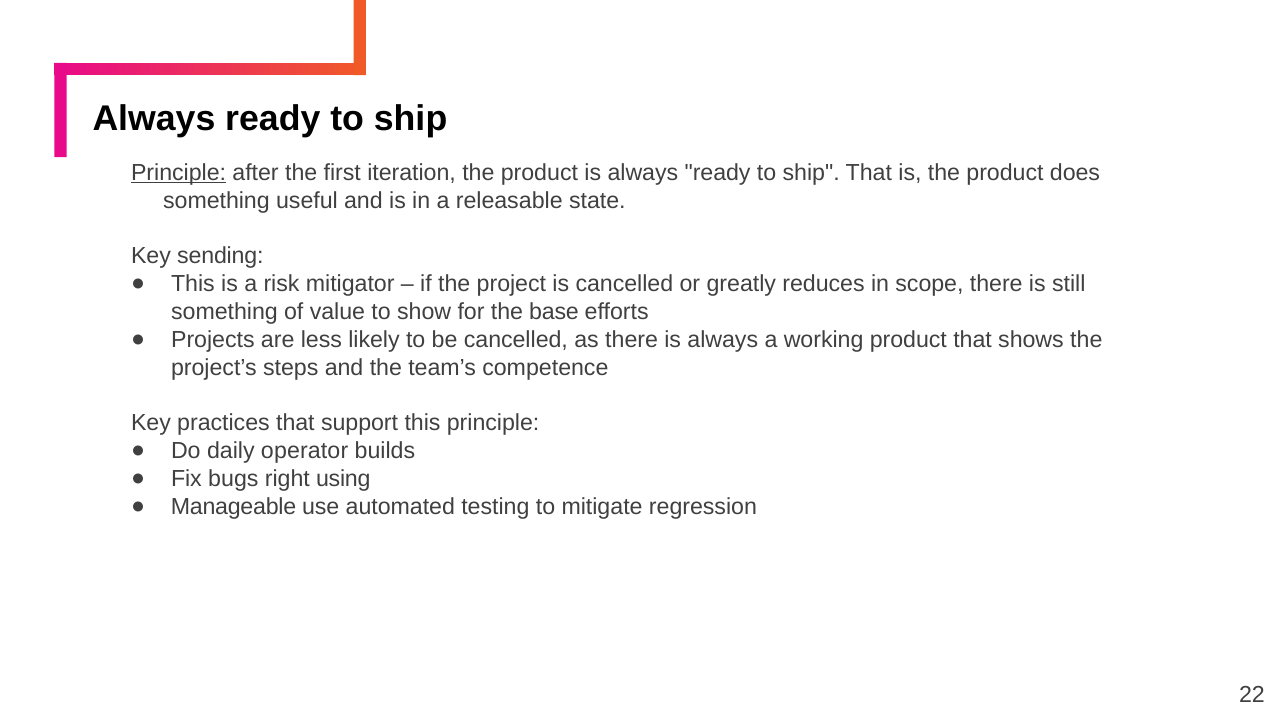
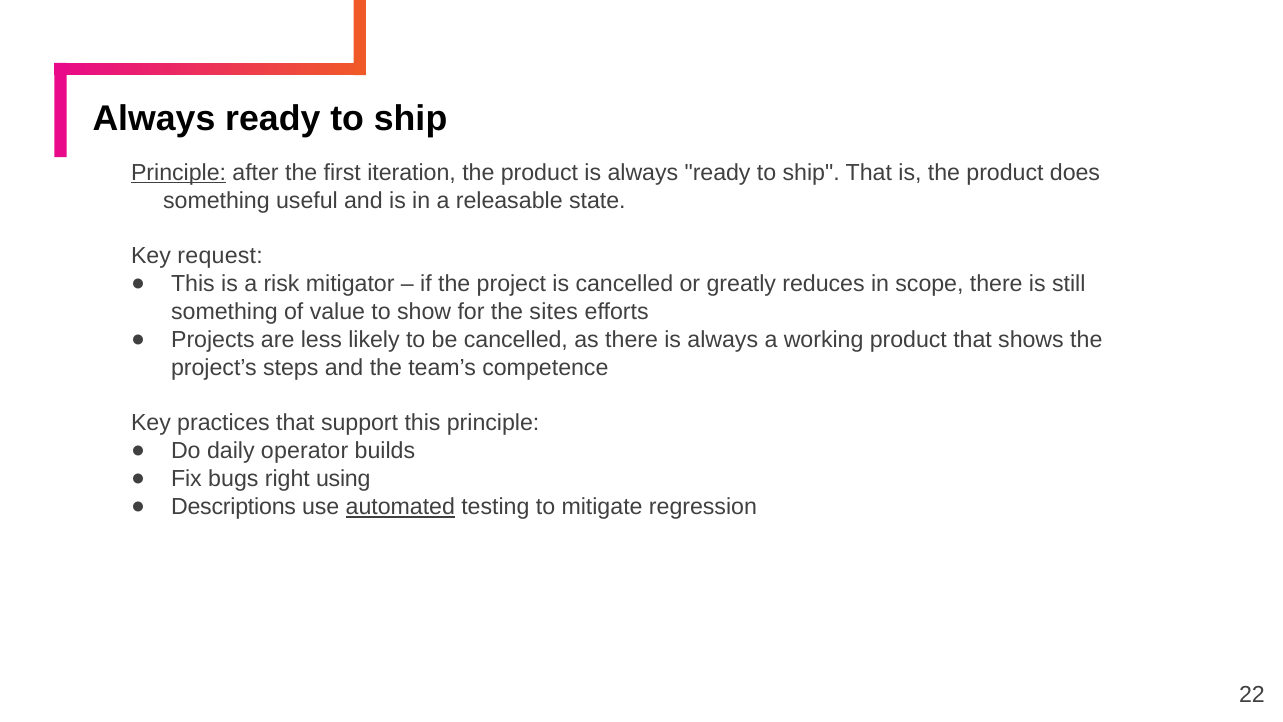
sending: sending -> request
base: base -> sites
Manageable: Manageable -> Descriptions
automated underline: none -> present
